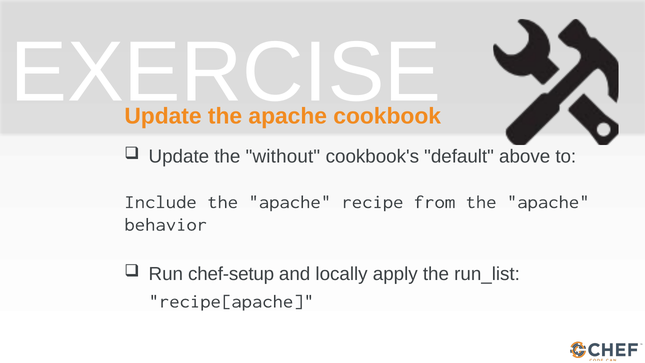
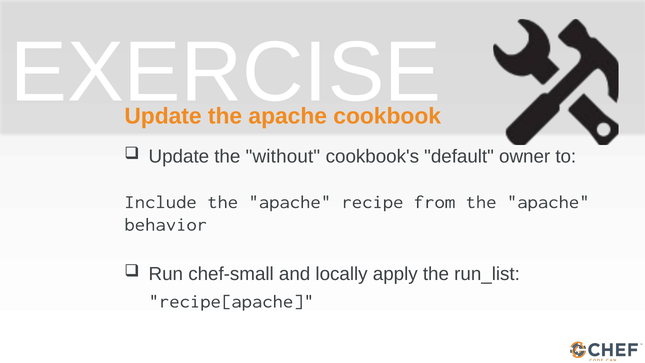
above: above -> owner
chef-setup: chef-setup -> chef-small
